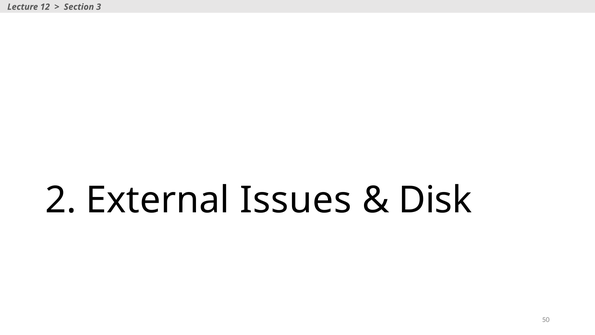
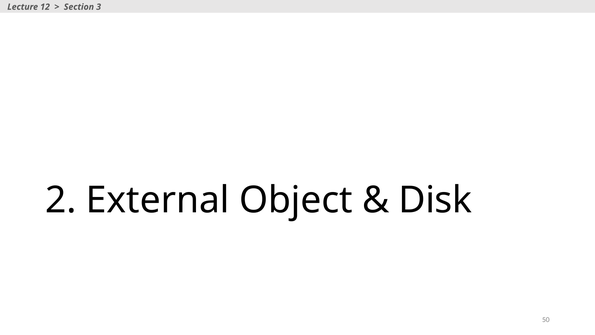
Issues: Issues -> Object
